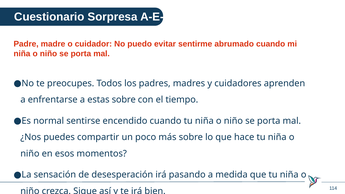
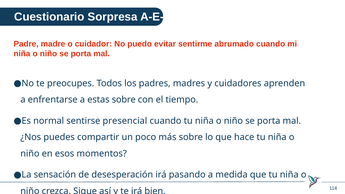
encendido: encendido -> presencial
